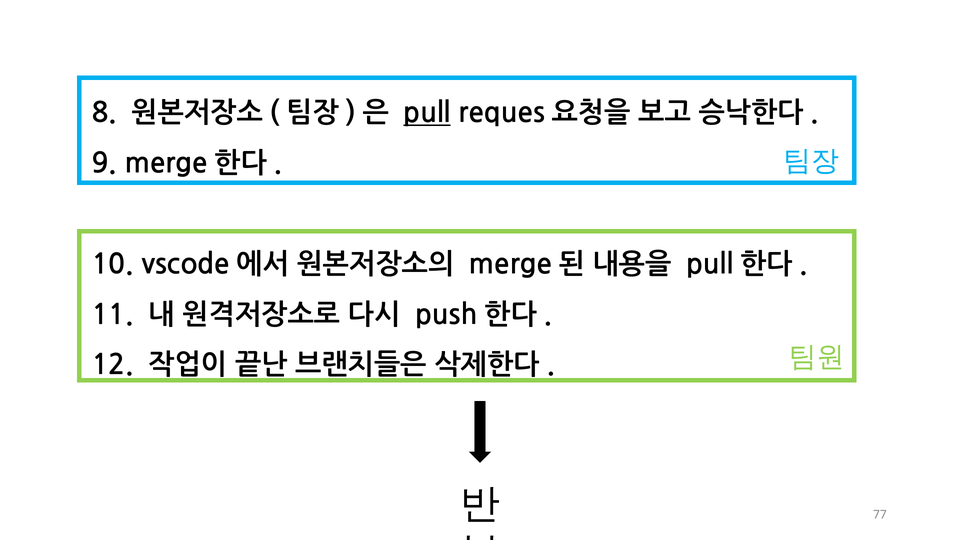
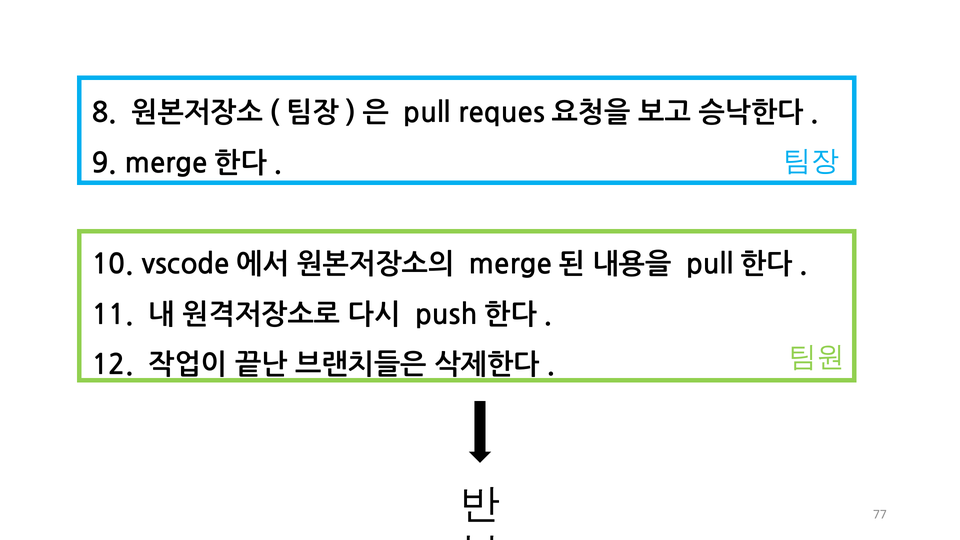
pull underline: present -> none
